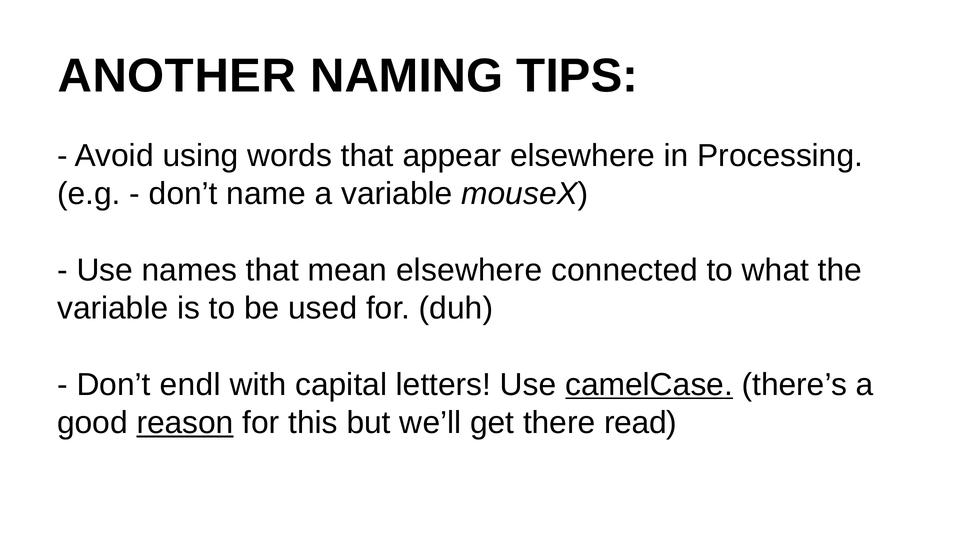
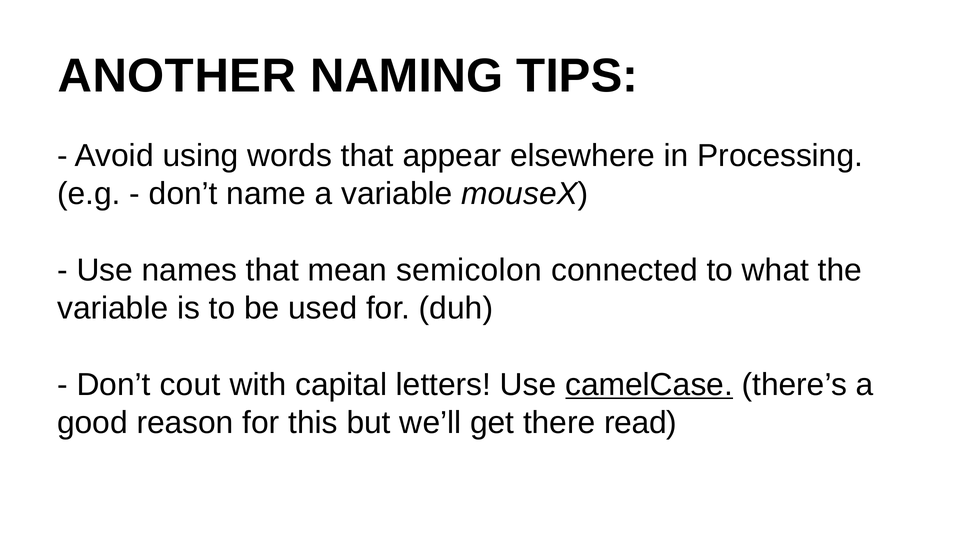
mean elsewhere: elsewhere -> semicolon
endl: endl -> cout
reason underline: present -> none
